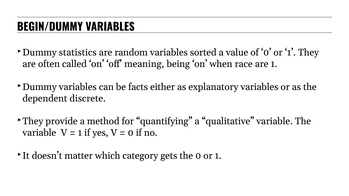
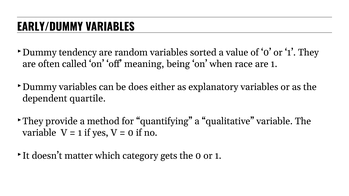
BEGIN/DUMMY: BEGIN/DUMMY -> EARLY/DUMMY
statistics: statistics -> tendency
facts: facts -> does
discrete: discrete -> quartile
